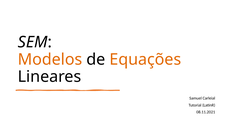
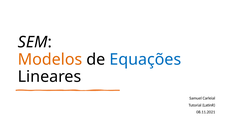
Equações colour: orange -> blue
